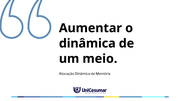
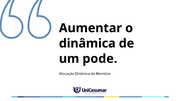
meio: meio -> pode
